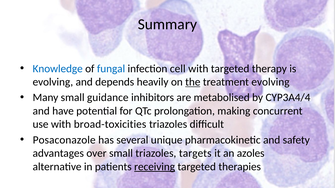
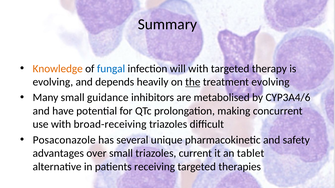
Knowledge colour: blue -> orange
cell: cell -> will
CYP3A4/4: CYP3A4/4 -> CYP3A4/6
broad-toxicities: broad-toxicities -> broad-receiving
targets: targets -> current
azoles: azoles -> tablet
receiving underline: present -> none
